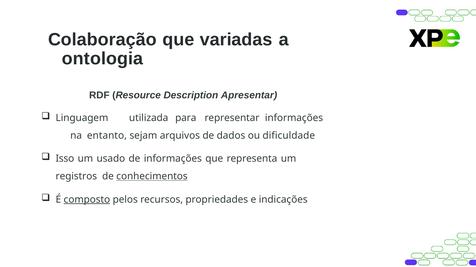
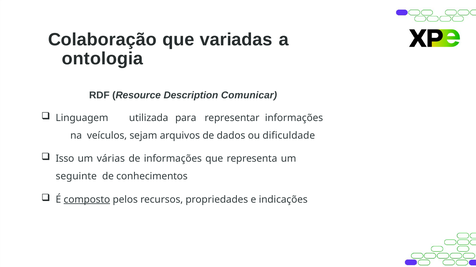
Apresentar: Apresentar -> Comunicar
entanto: entanto -> veículos
usado: usado -> várias
registros: registros -> seguinte
conhecimentos underline: present -> none
